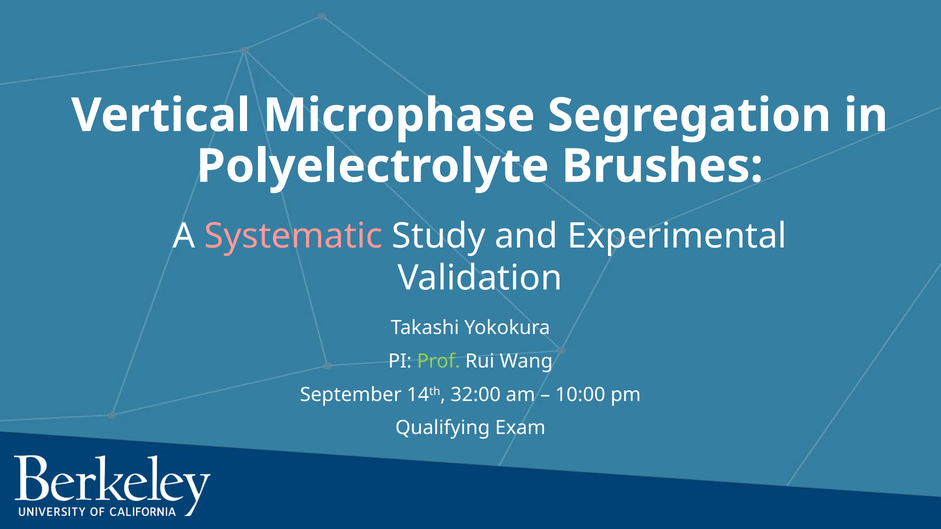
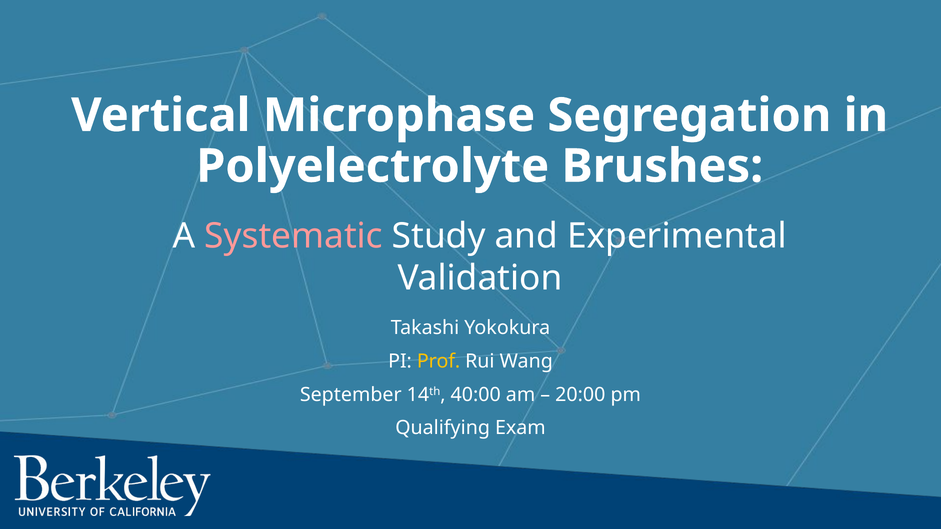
Prof colour: light green -> yellow
32:00: 32:00 -> 40:00
10:00: 10:00 -> 20:00
